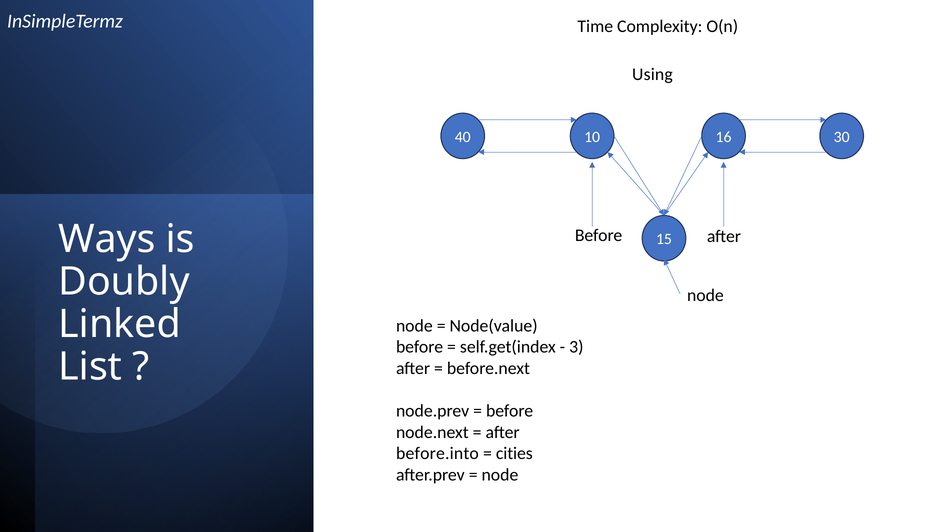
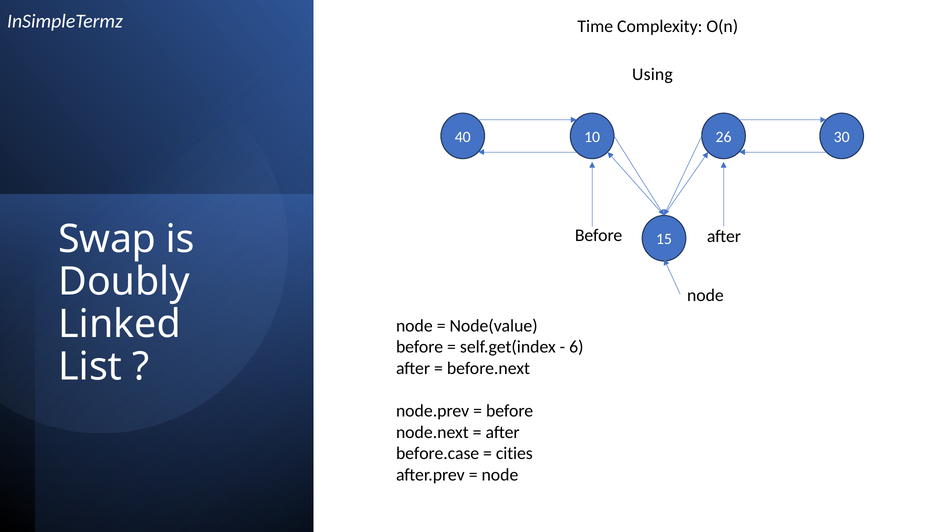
16: 16 -> 26
Ways: Ways -> Swap
3: 3 -> 6
before.into: before.into -> before.case
